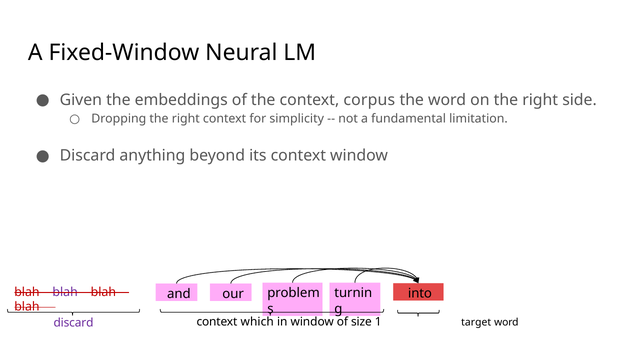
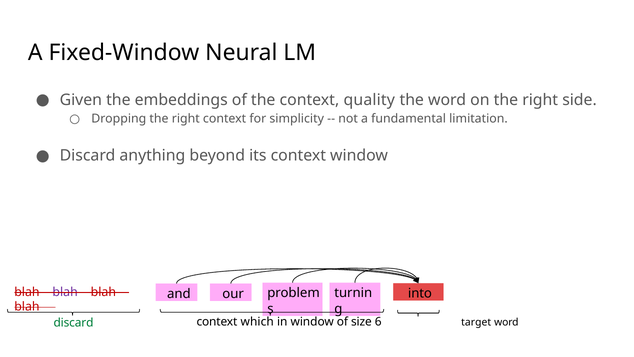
corpus: corpus -> quality
1: 1 -> 6
discard at (73, 323) colour: purple -> green
